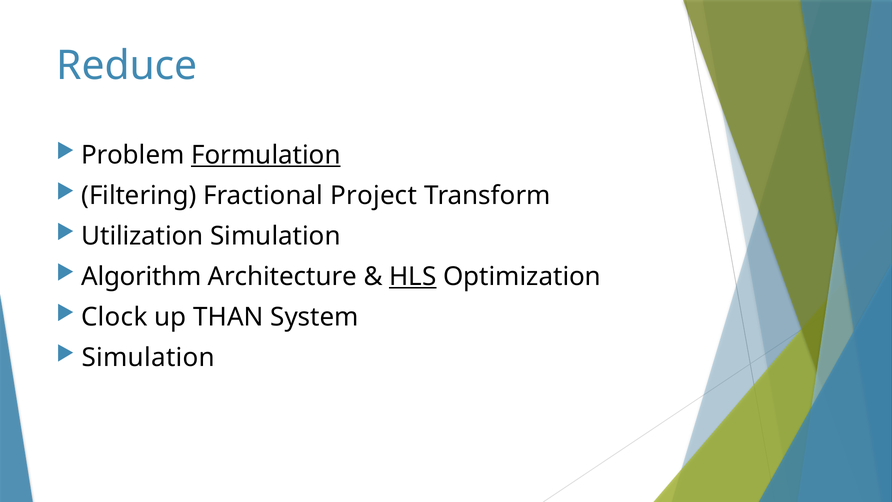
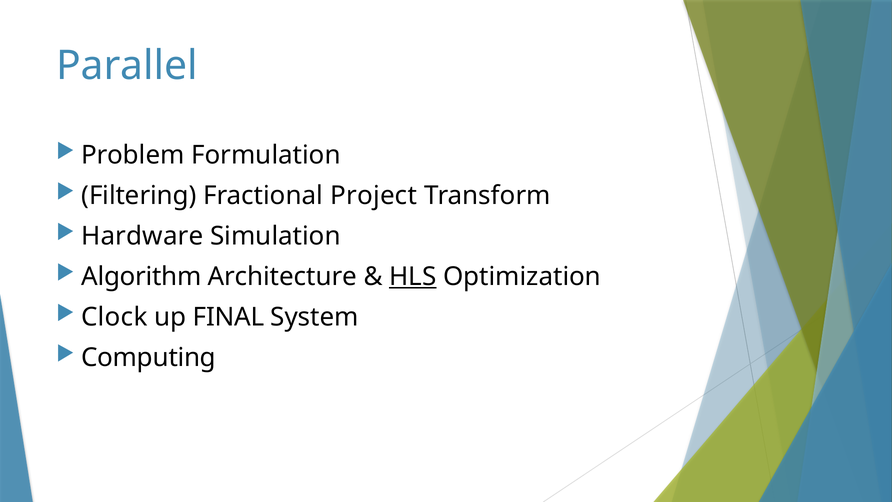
Reduce: Reduce -> Parallel
Formulation underline: present -> none
Utilization: Utilization -> Hardware
THAN: THAN -> FINAL
Simulation at (148, 357): Simulation -> Computing
